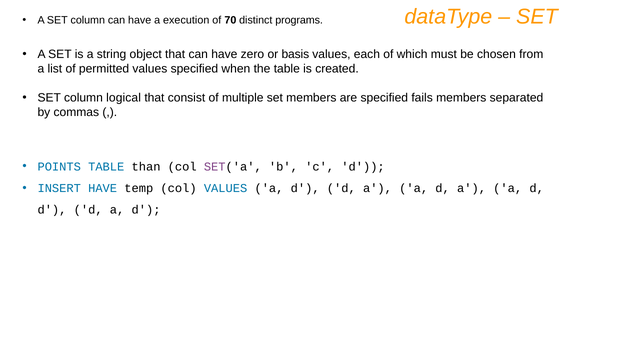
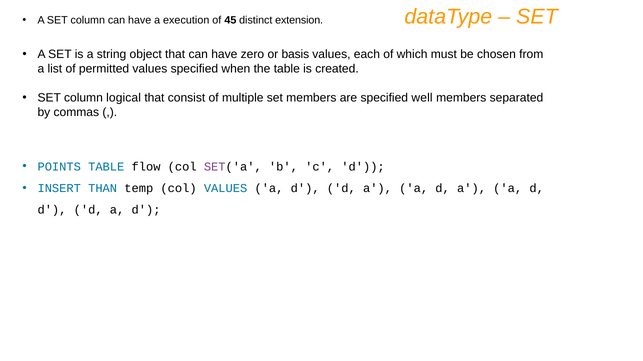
70: 70 -> 45
programs: programs -> extension
fails: fails -> well
than: than -> flow
INSERT HAVE: HAVE -> THAN
